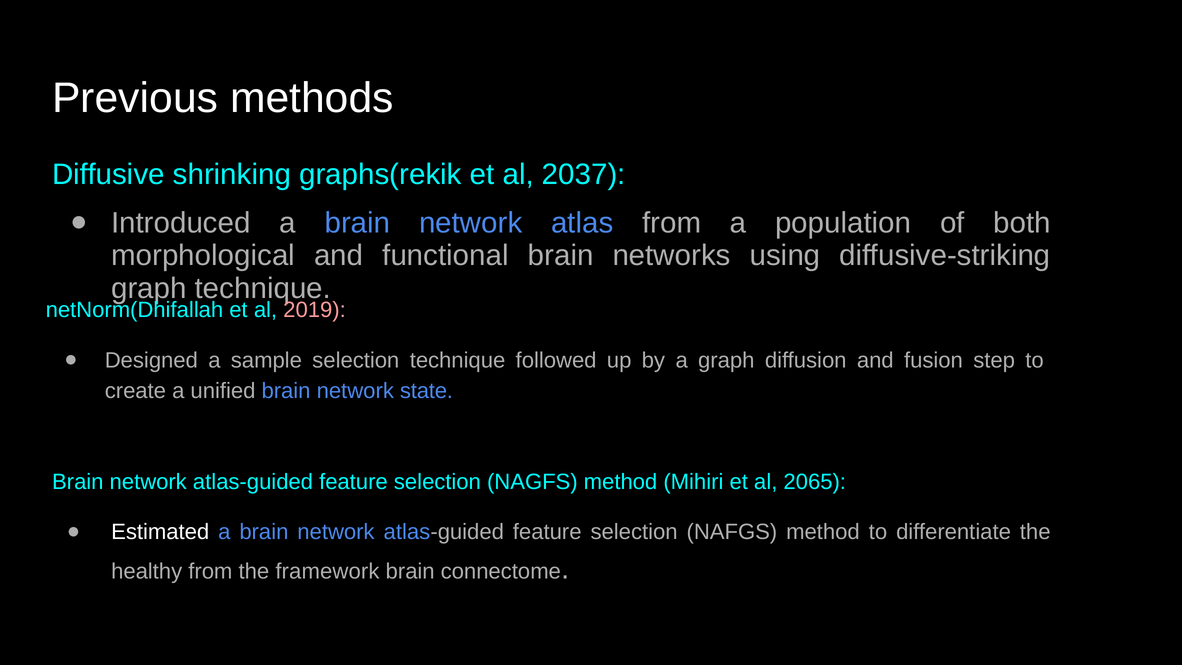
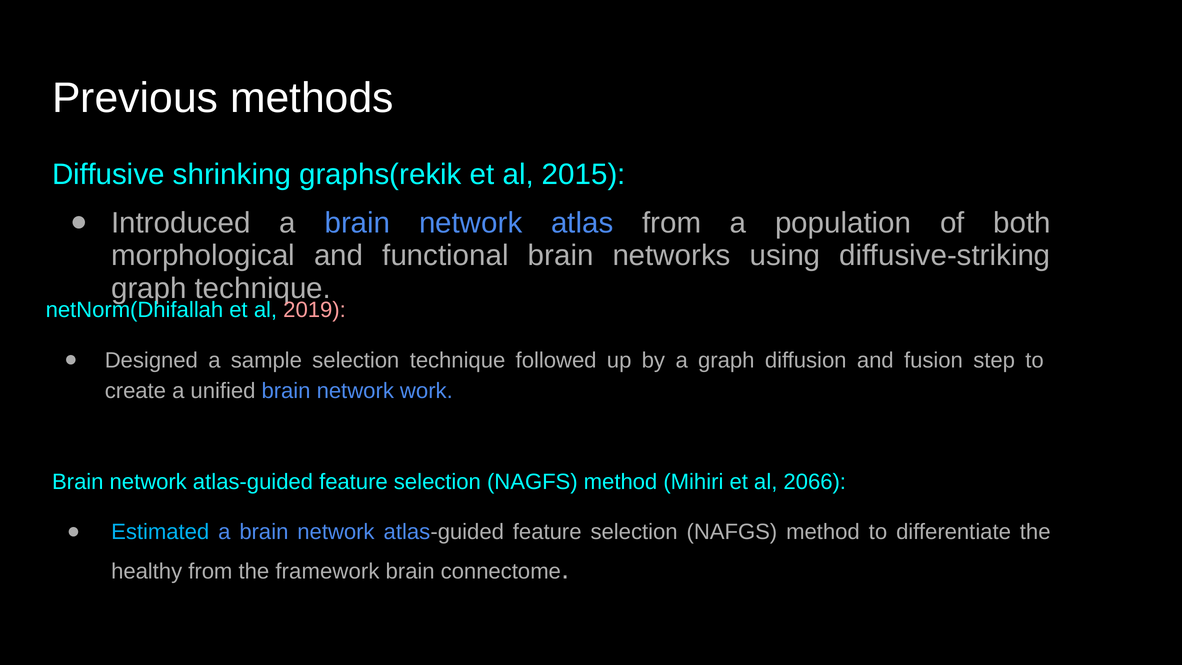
2037: 2037 -> 2015
state: state -> work
2065: 2065 -> 2066
Estimated colour: white -> light blue
